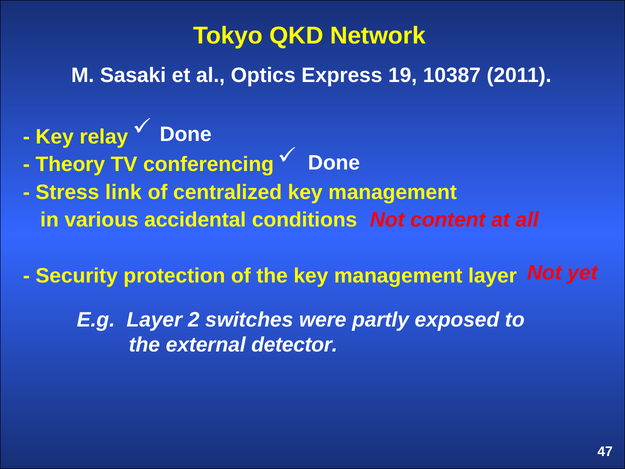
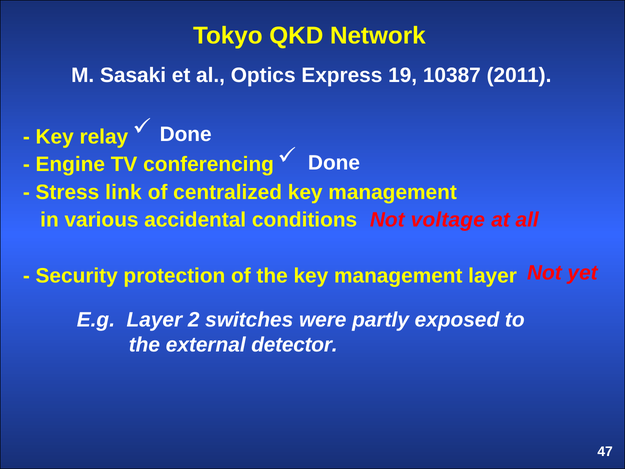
Theory: Theory -> Engine
content: content -> voltage
